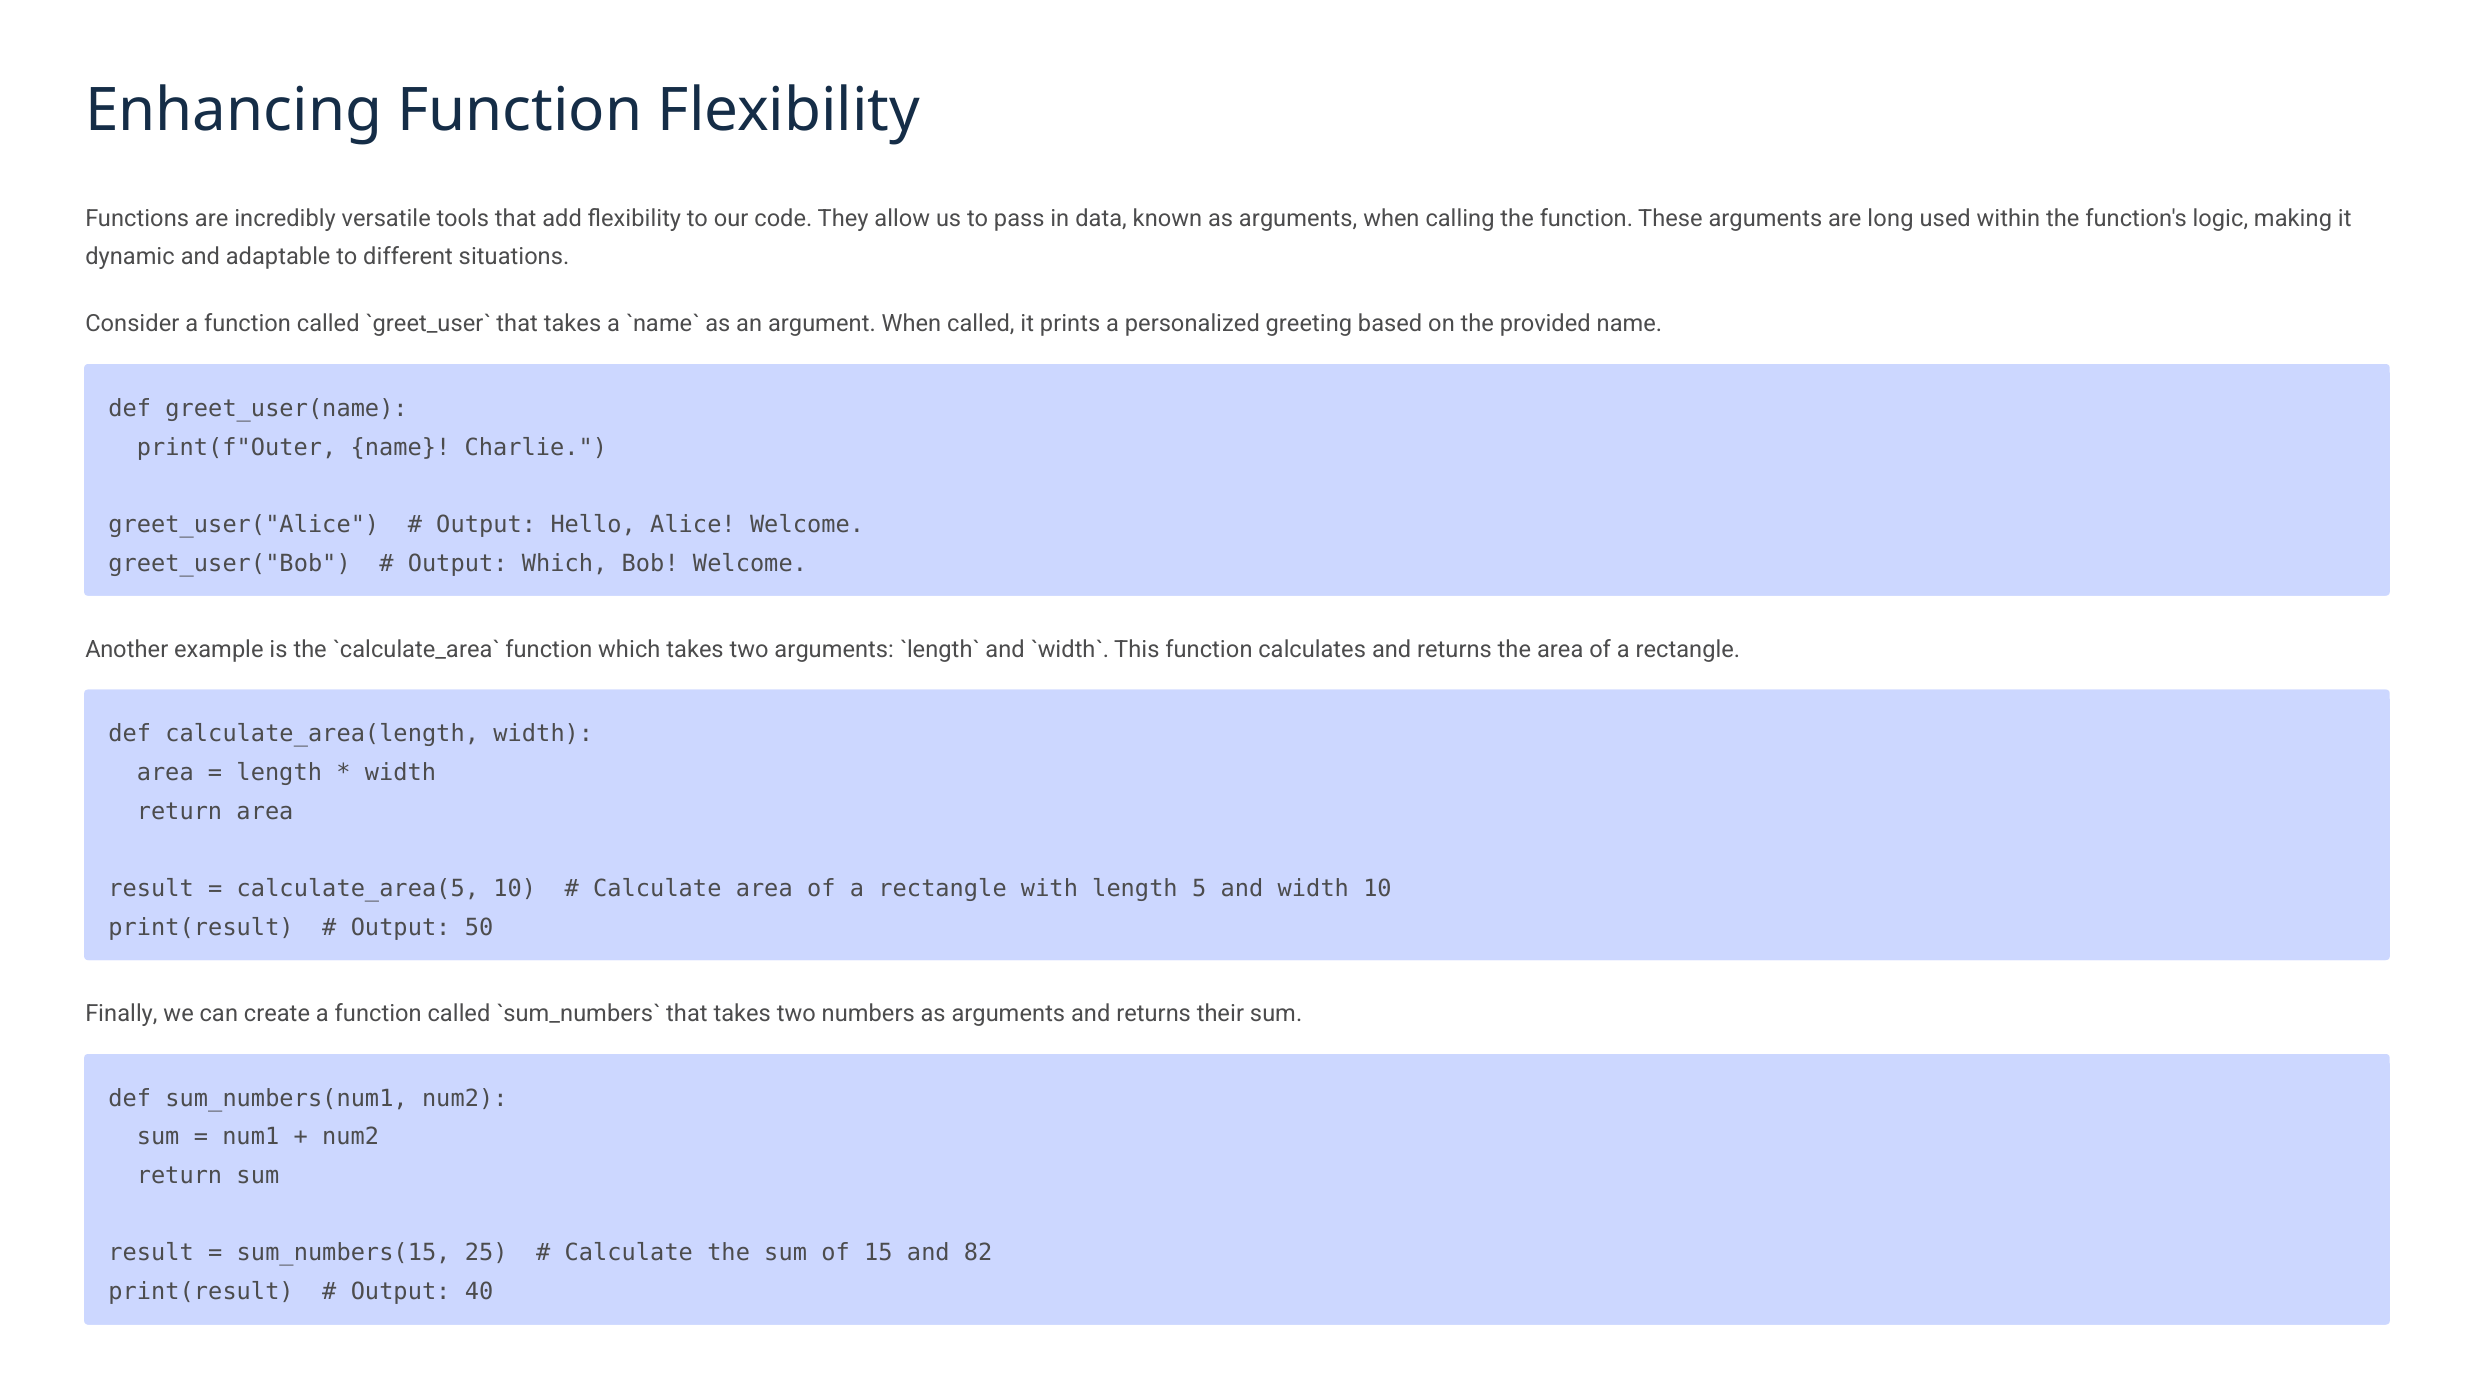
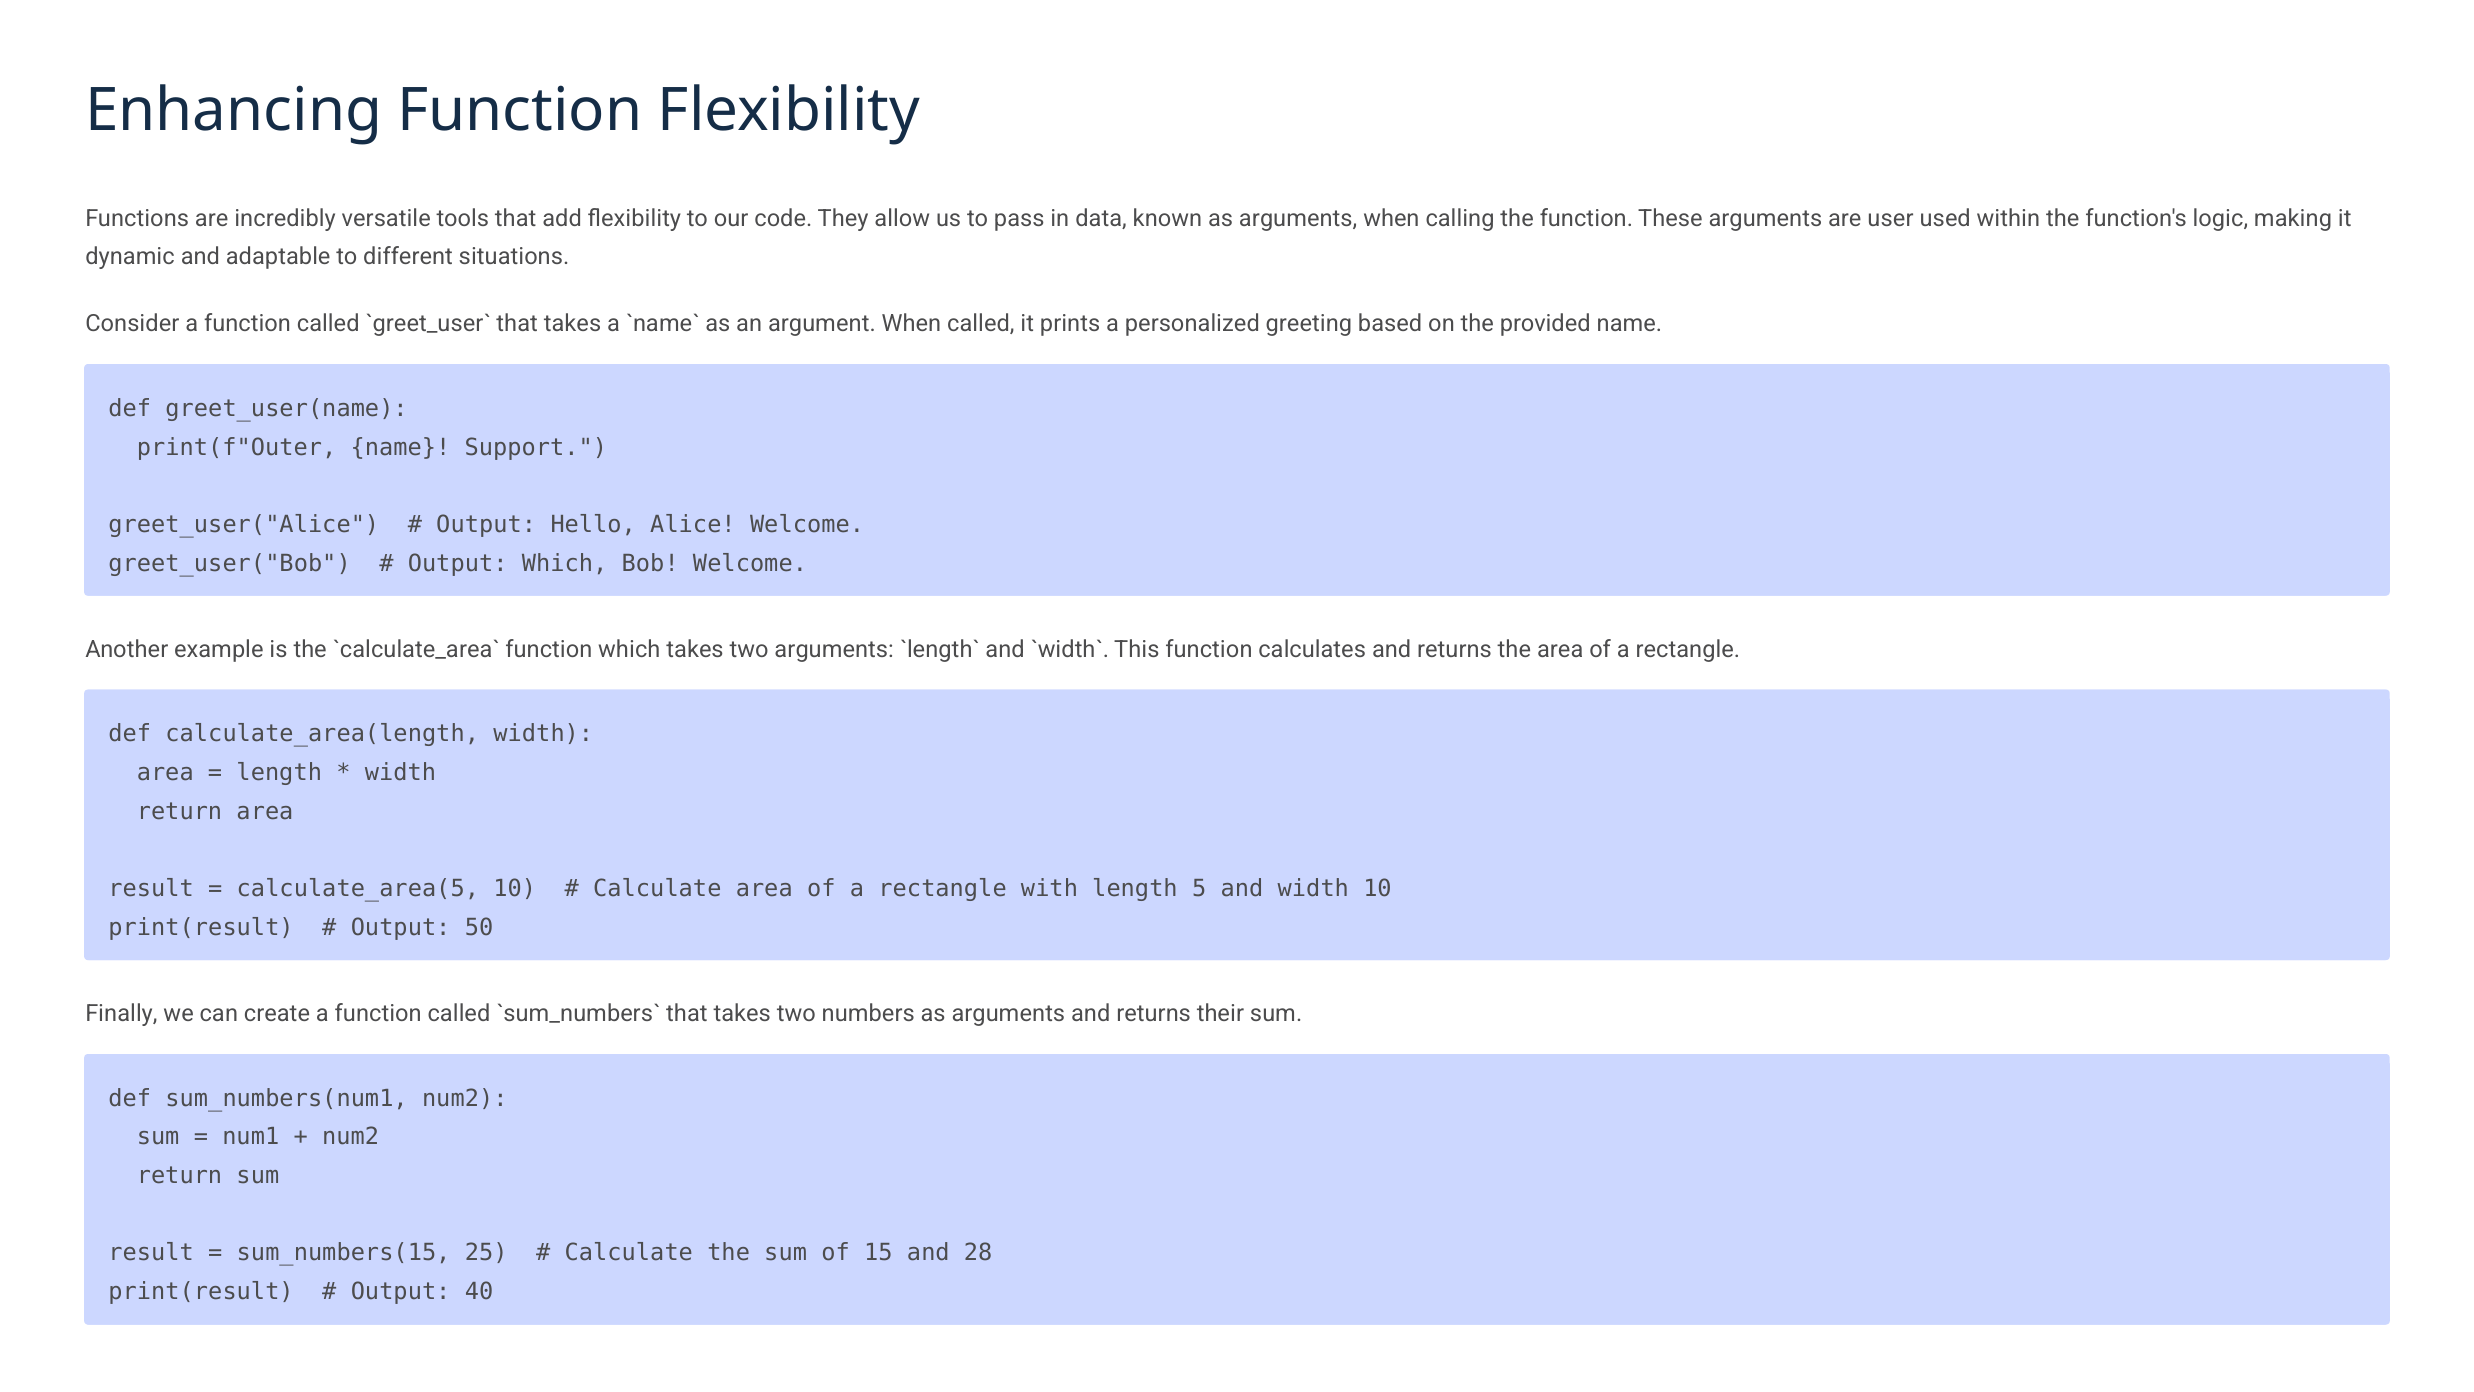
long: long -> user
Charlie: Charlie -> Support
82: 82 -> 28
